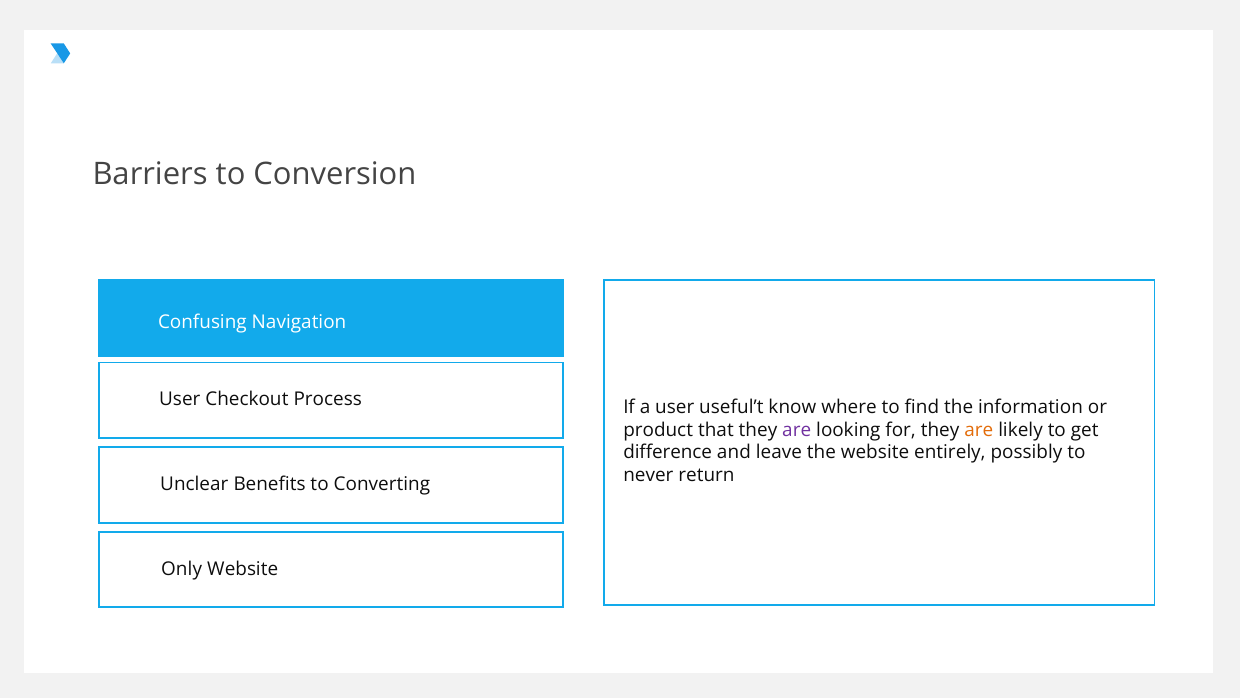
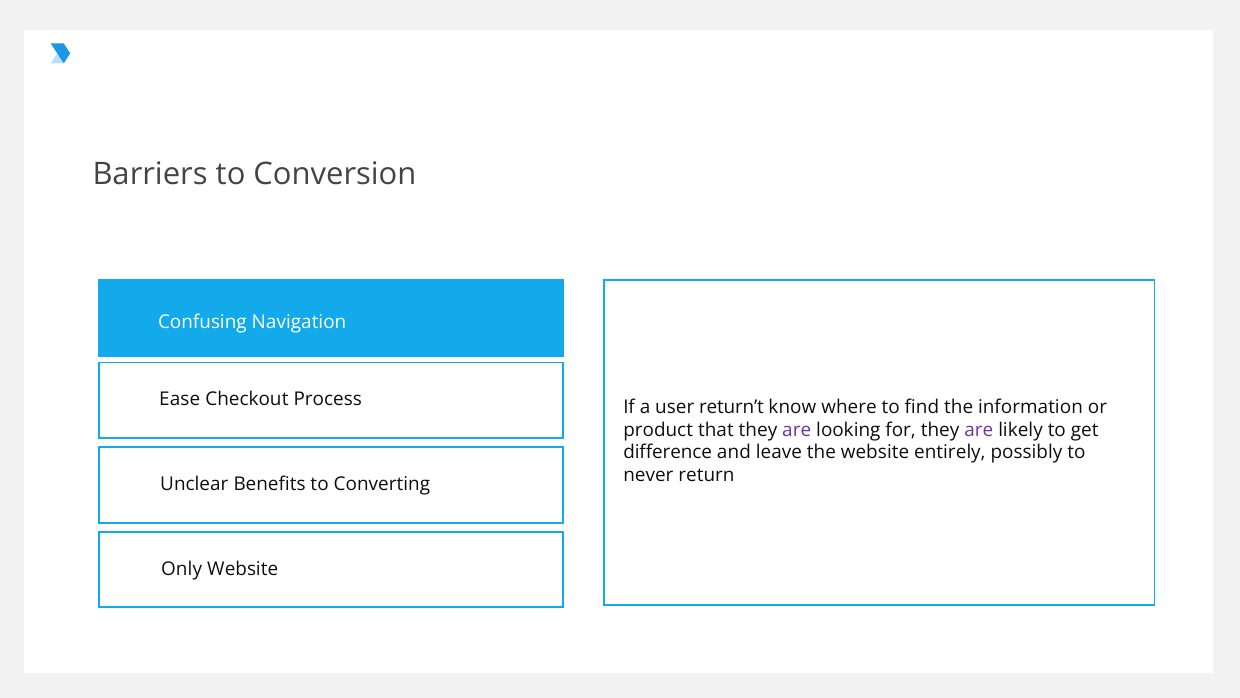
User at (180, 399): User -> Ease
useful’t: useful’t -> return’t
are at (979, 430) colour: orange -> purple
